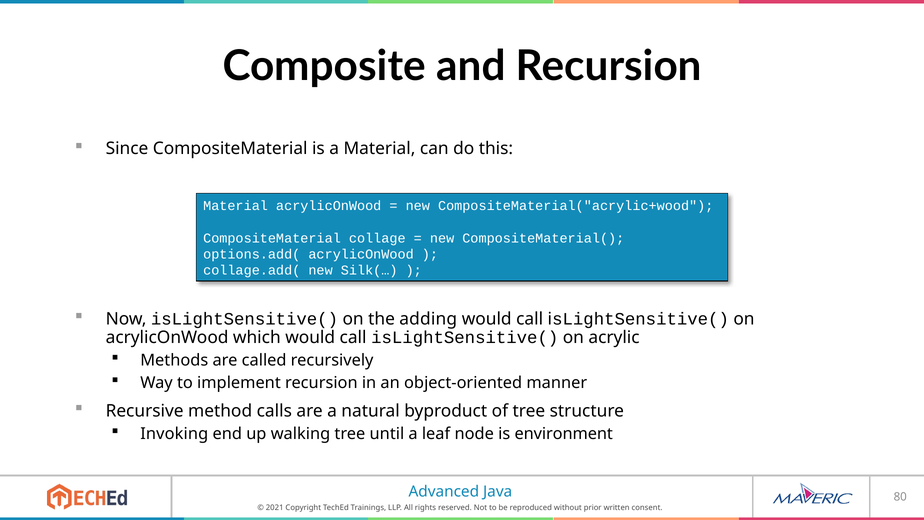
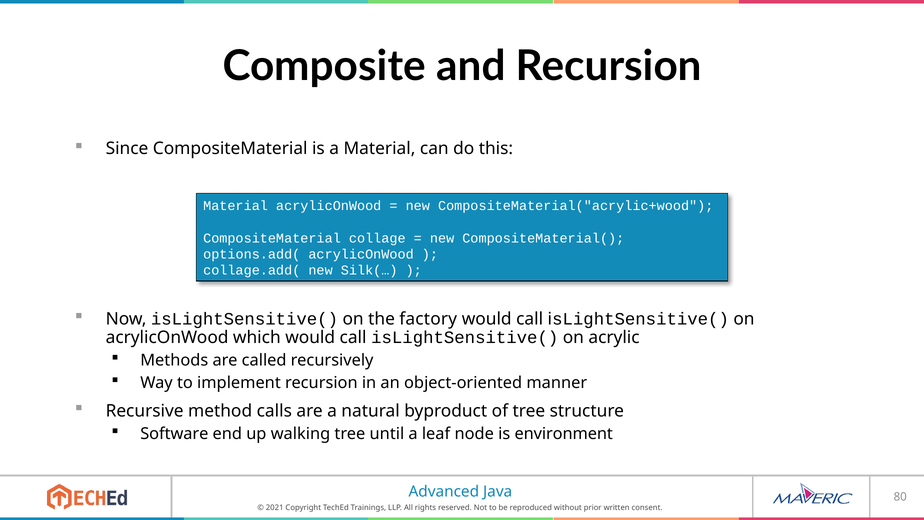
adding: adding -> factory
Invoking: Invoking -> Software
